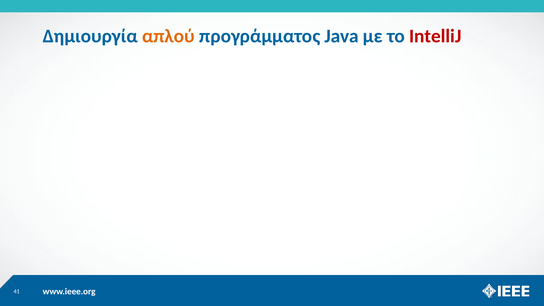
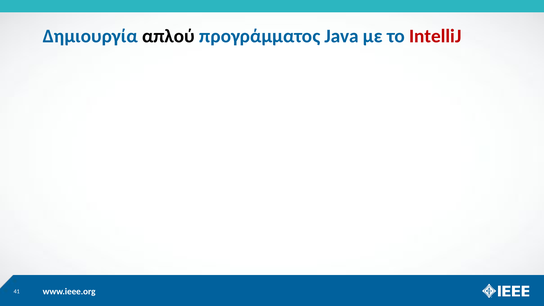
απλού colour: orange -> black
